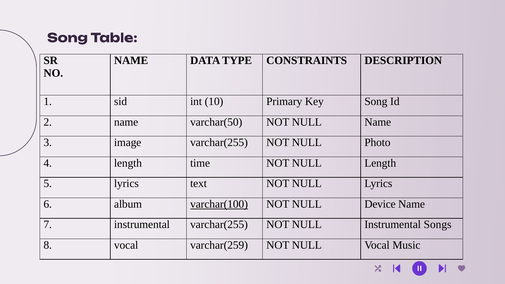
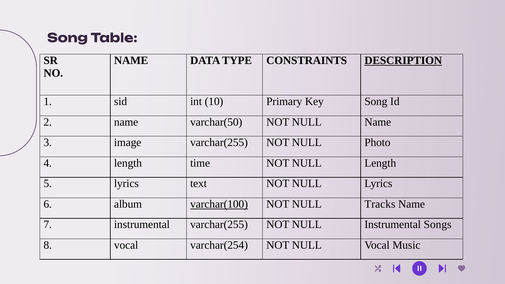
DESCRIPTION underline: none -> present
Device: Device -> Tracks
varchar(259: varchar(259 -> varchar(254
